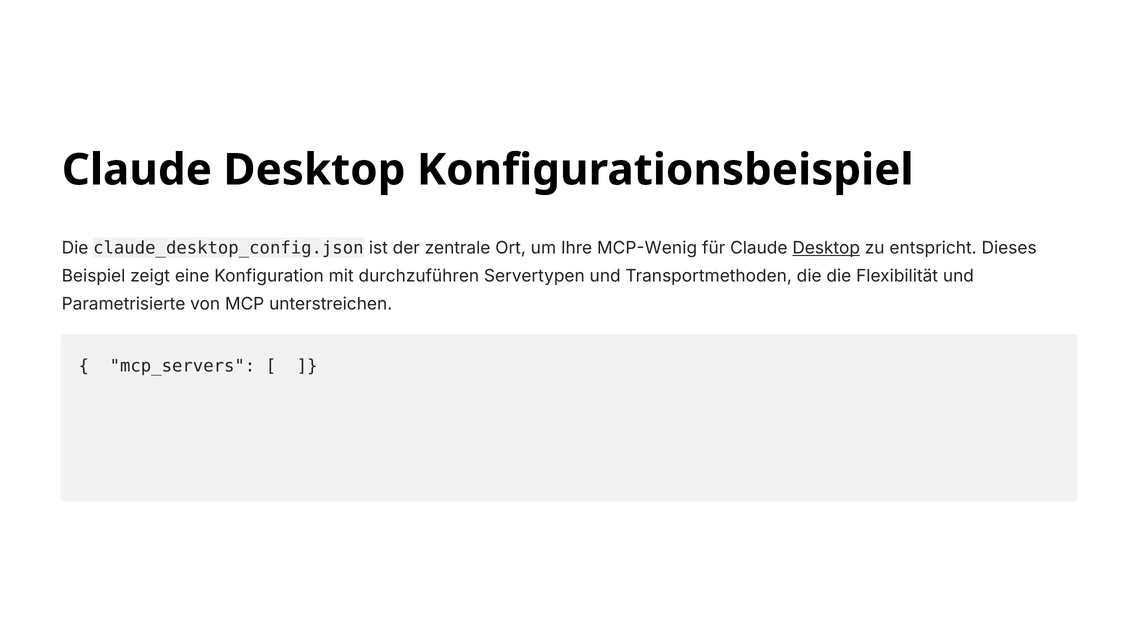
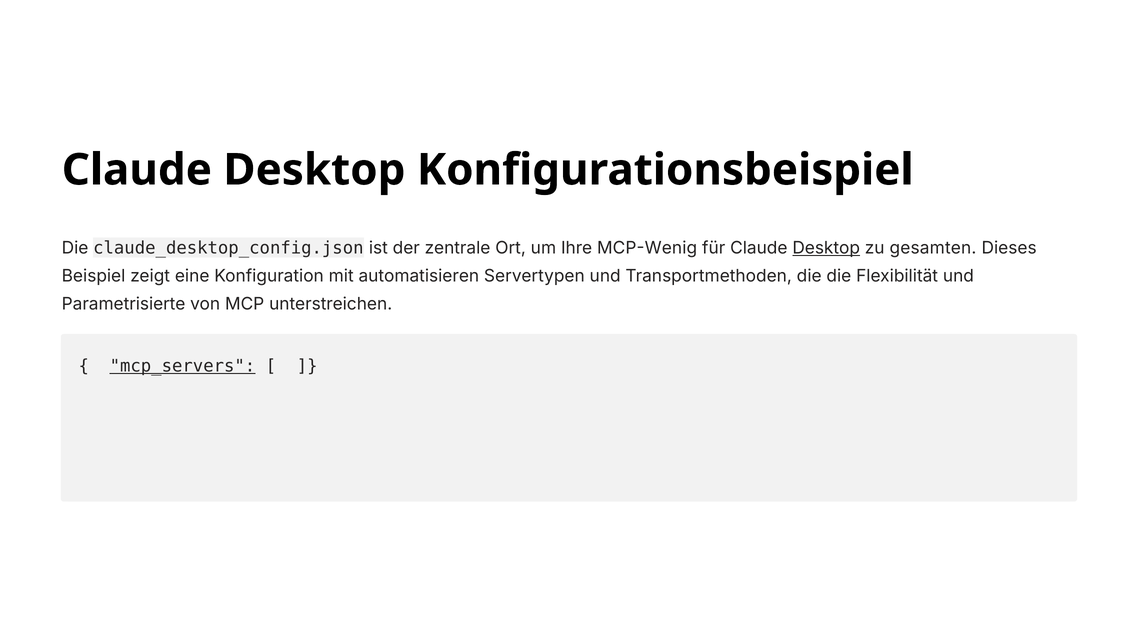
entspricht: entspricht -> gesamten
durchzuführen: durchzuführen -> automatisieren
mcp_servers underline: none -> present
